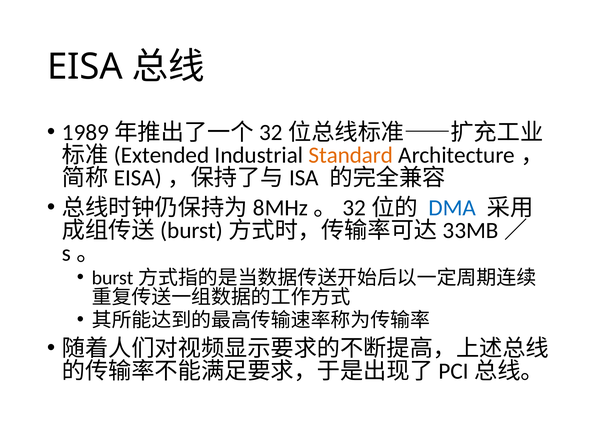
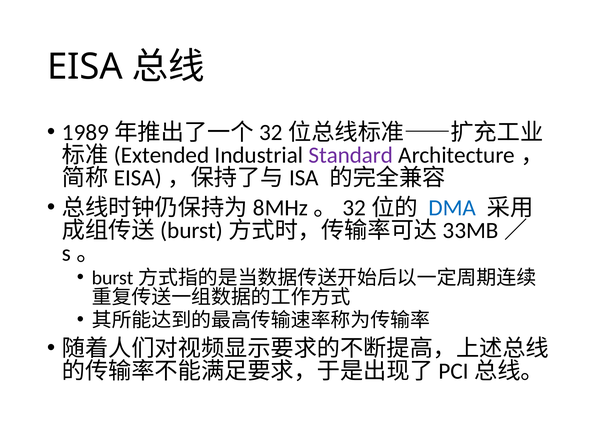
Standard colour: orange -> purple
